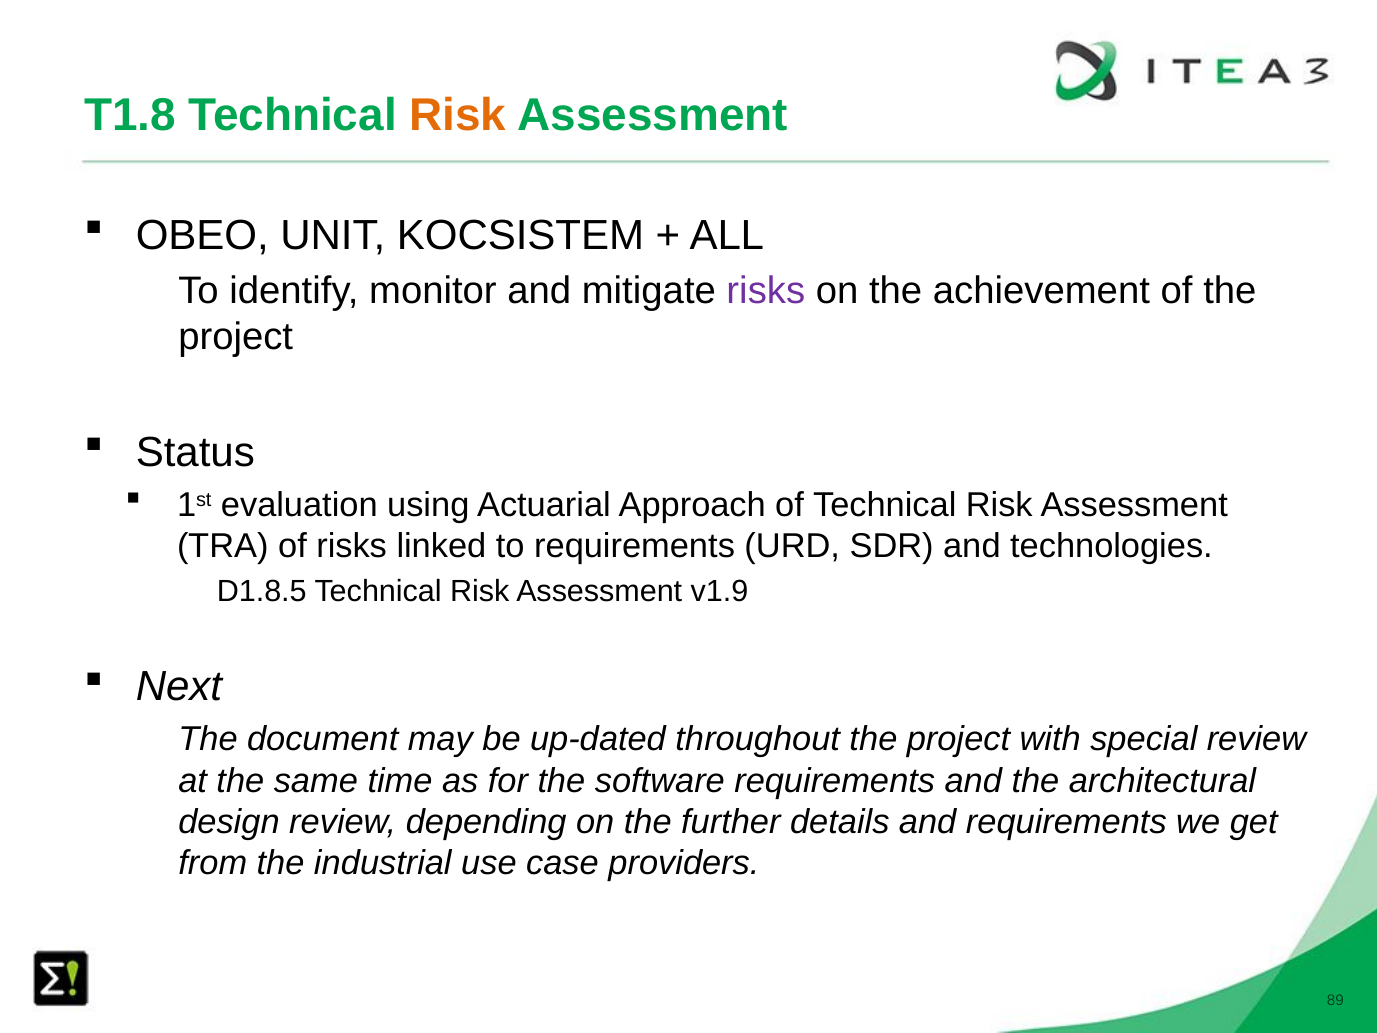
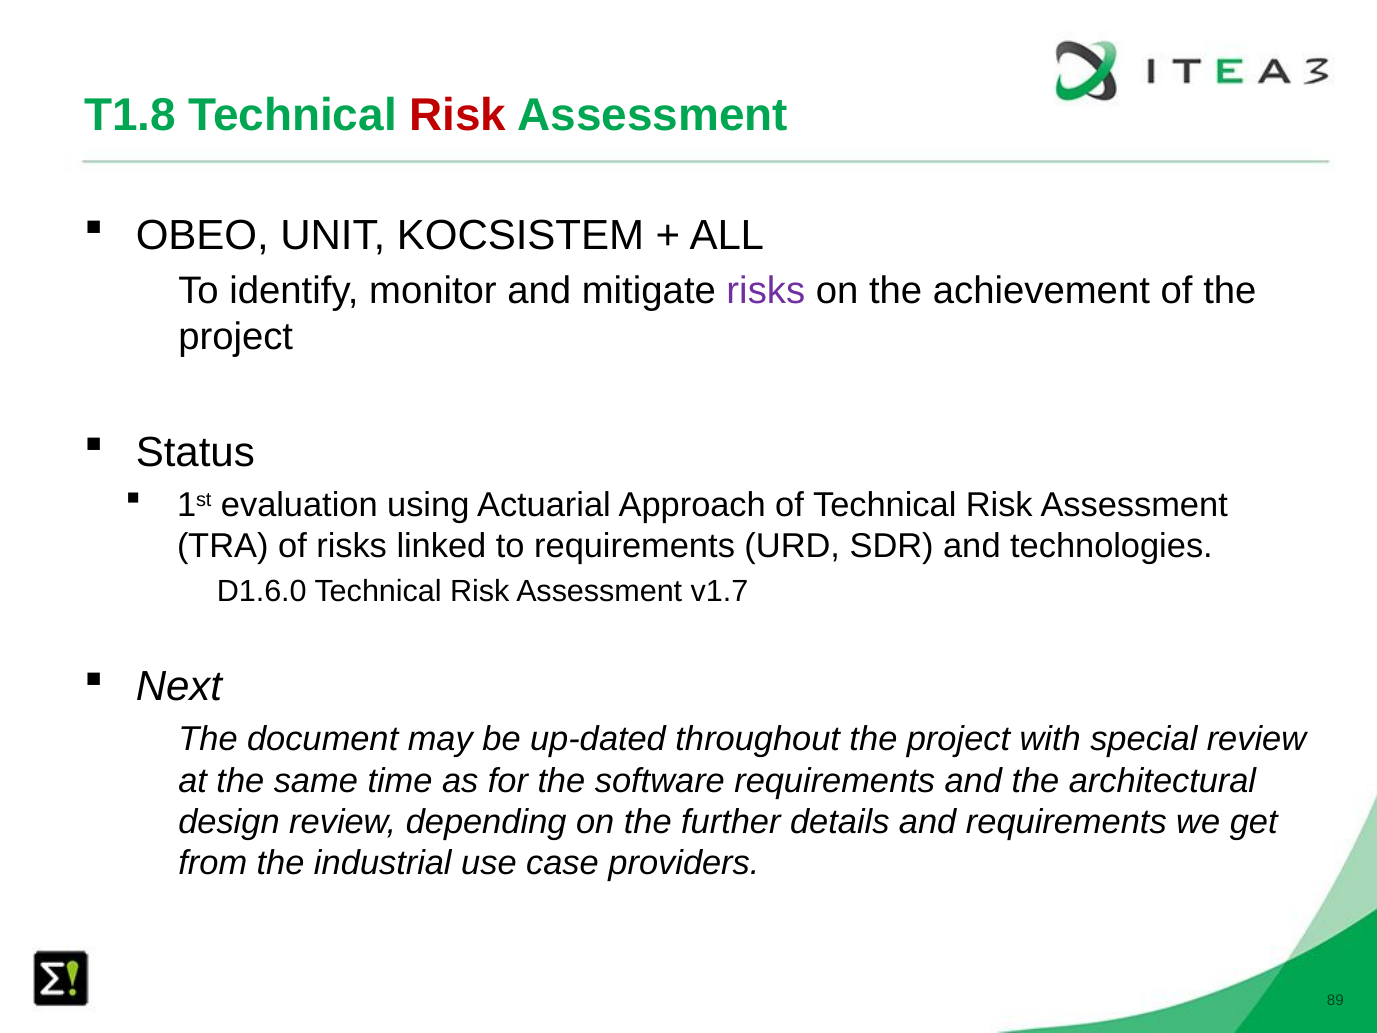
Risk at (458, 115) colour: orange -> red
D1.8.5: D1.8.5 -> D1.6.0
v1.9: v1.9 -> v1.7
